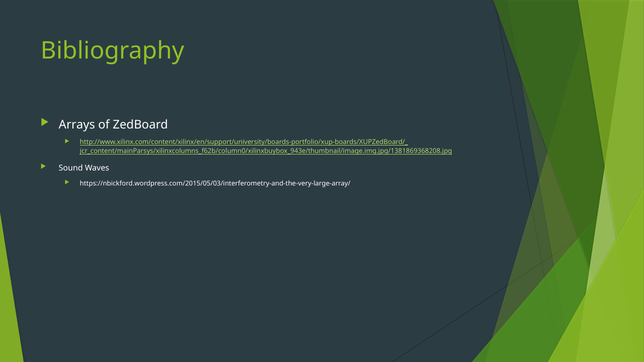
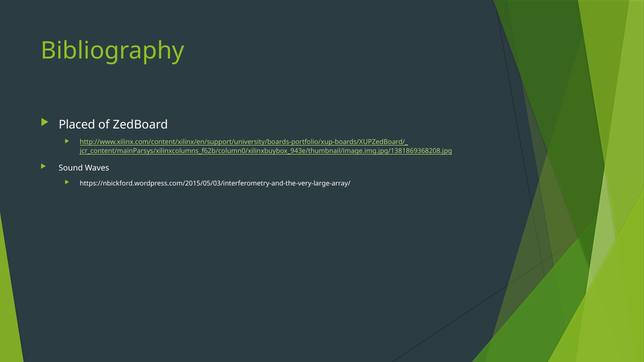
Arrays: Arrays -> Placed
